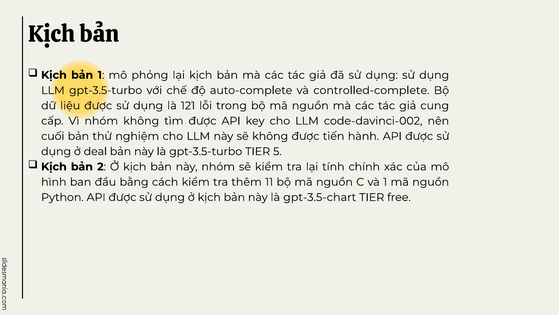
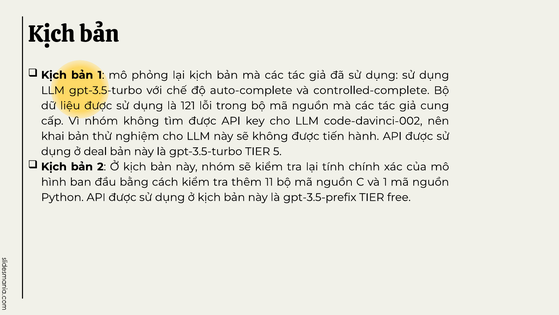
cuối: cuối -> khai
gpt-3.5-chart: gpt-3.5-chart -> gpt-3.5-prefix
